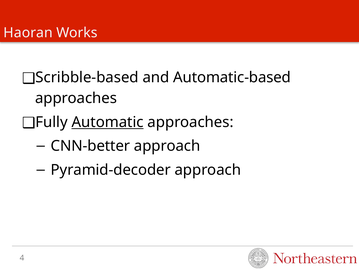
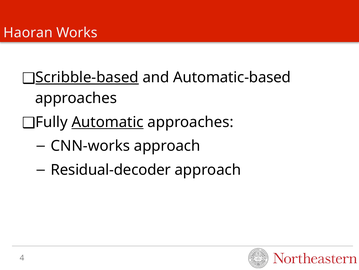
Scribble-based underline: none -> present
CNN-better: CNN-better -> CNN-works
Pyramid-decoder: Pyramid-decoder -> Residual-decoder
